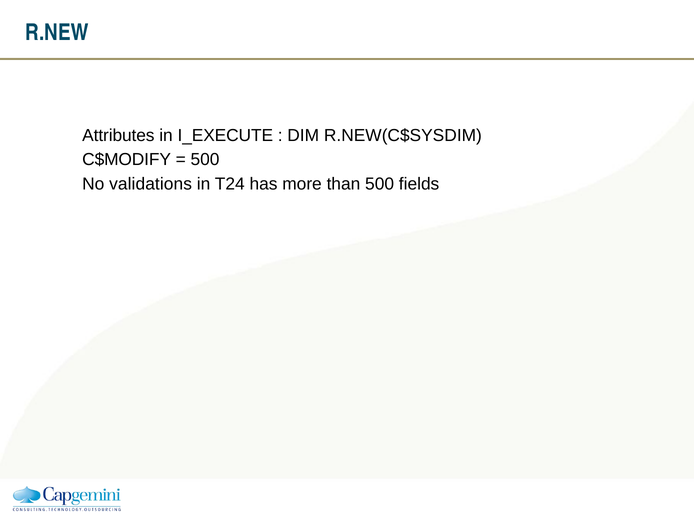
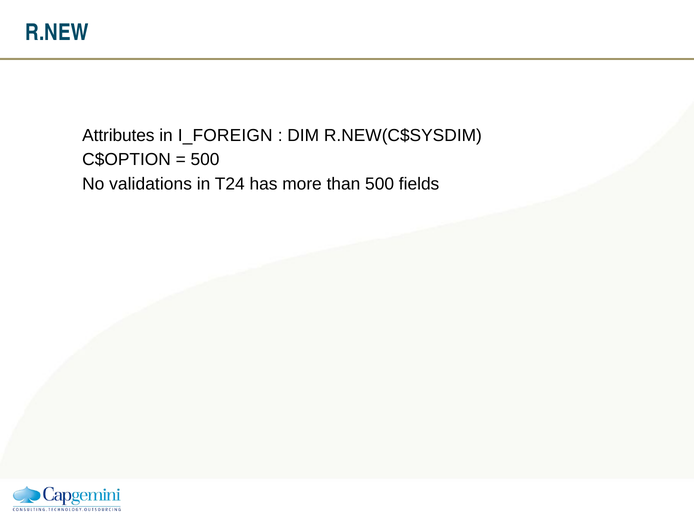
I_EXECUTE: I_EXECUTE -> I_FOREIGN
C$MODIFY: C$MODIFY -> C$OPTION
